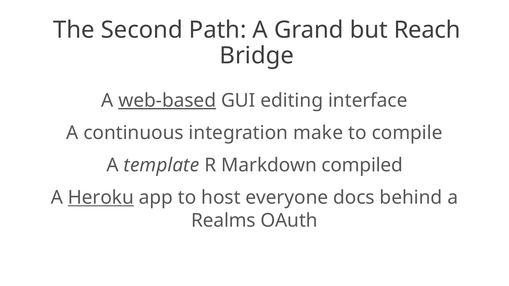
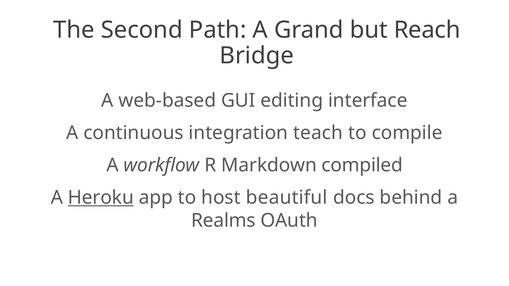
web-based underline: present -> none
make: make -> teach
template: template -> workflow
everyone: everyone -> beautiful
